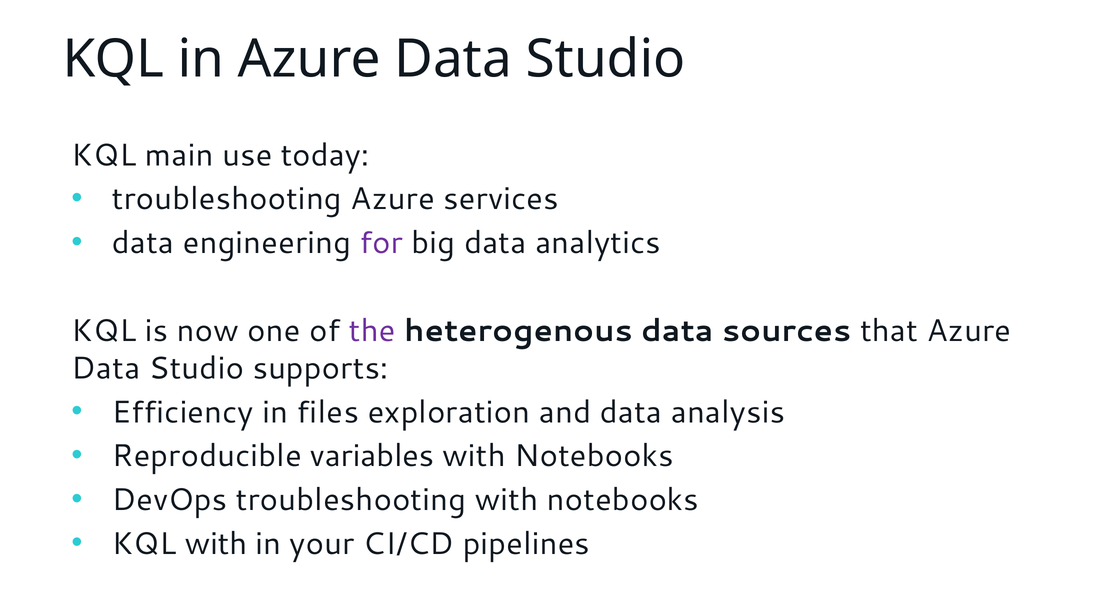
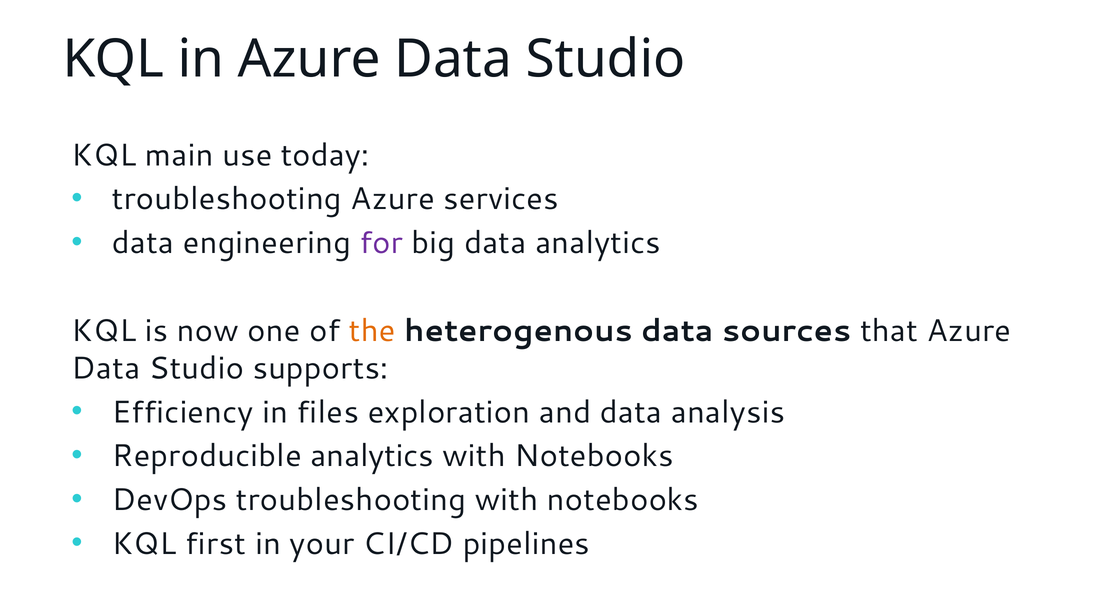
the colour: purple -> orange
Reproducible variables: variables -> analytics
KQL with: with -> first
